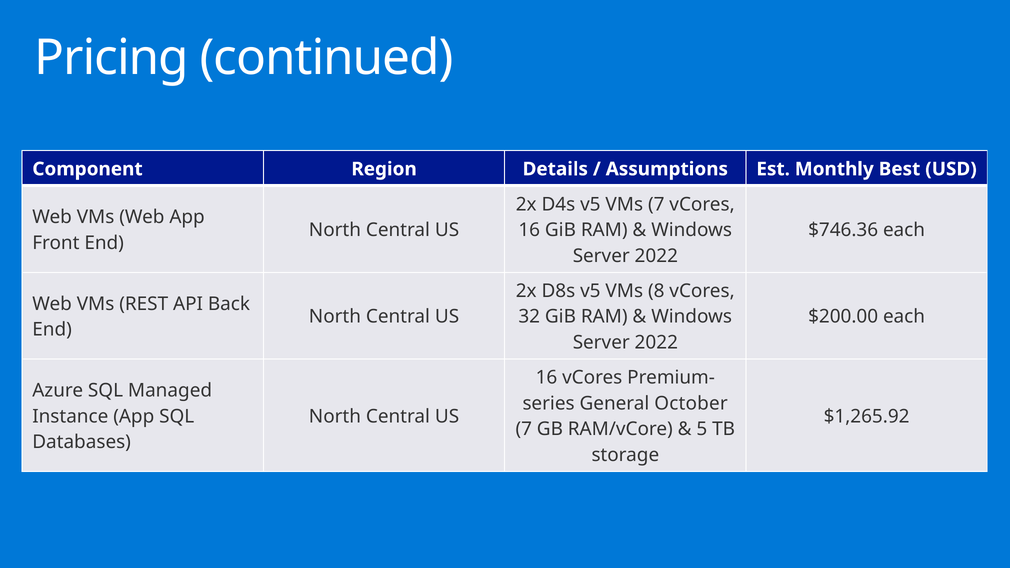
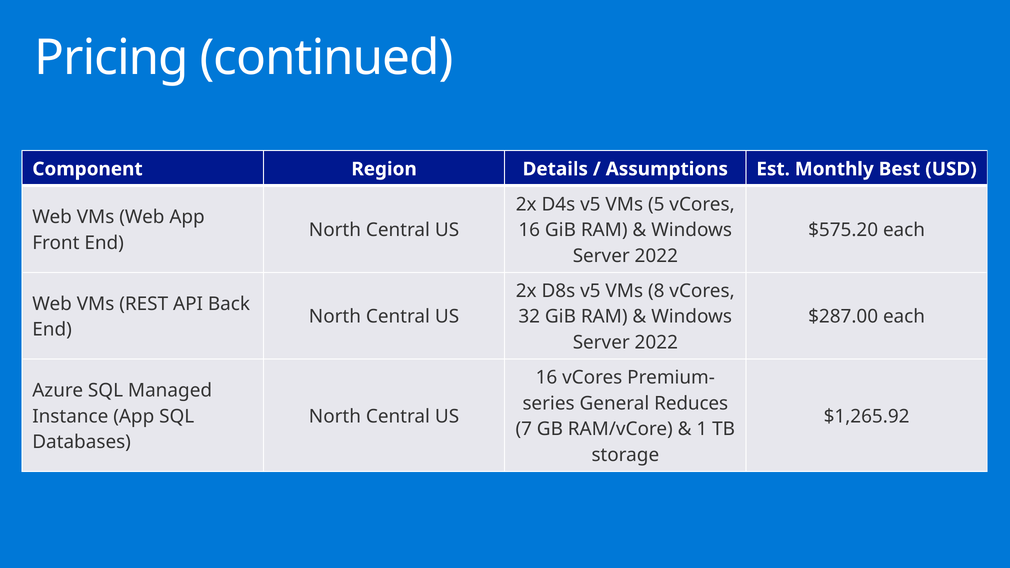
VMs 7: 7 -> 5
$746.36: $746.36 -> $575.20
$200.00: $200.00 -> $287.00
October: October -> Reduces
5: 5 -> 1
